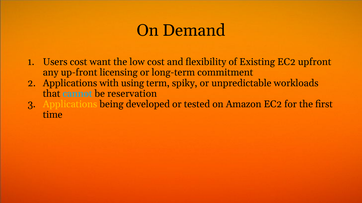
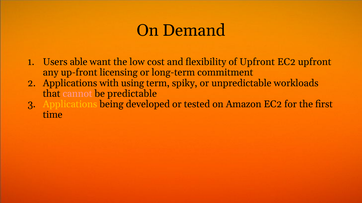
Users cost: cost -> able
of Existing: Existing -> Upfront
cannot colour: light blue -> pink
reservation: reservation -> predictable
